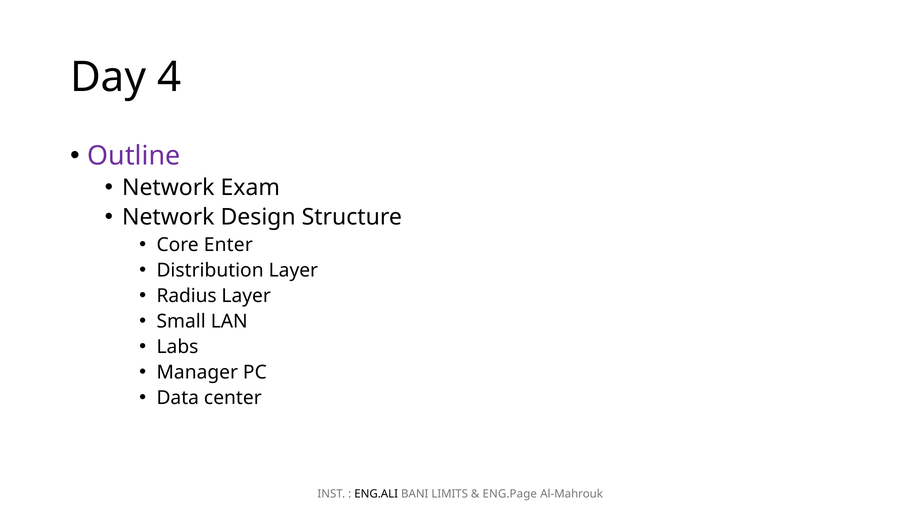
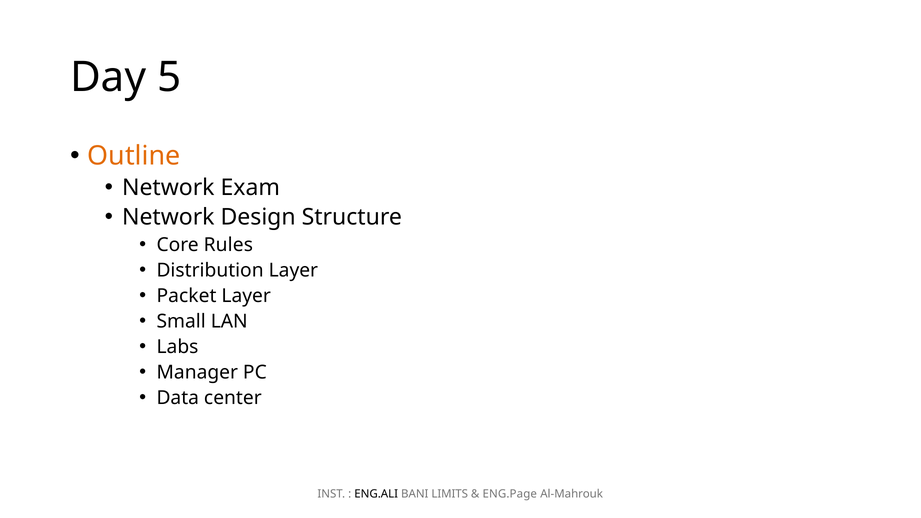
4: 4 -> 5
Outline colour: purple -> orange
Enter: Enter -> Rules
Radius: Radius -> Packet
